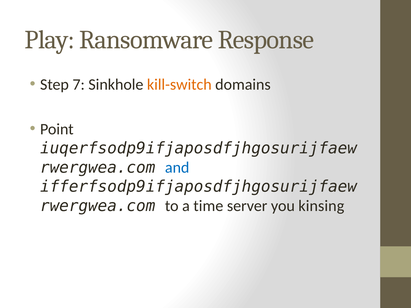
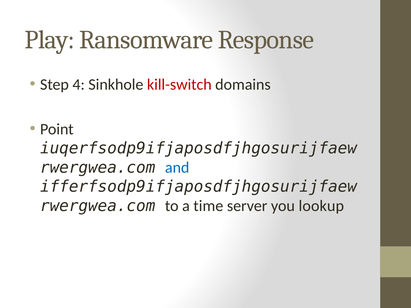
7: 7 -> 4
kill-switch colour: orange -> red
kinsing: kinsing -> lookup
